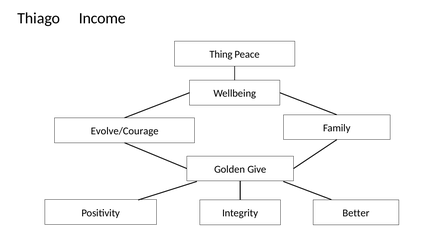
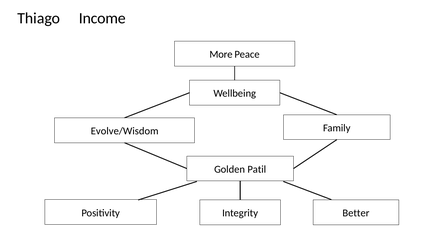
Thing: Thing -> More
Evolve/Courage: Evolve/Courage -> Evolve/Wisdom
Give: Give -> Patil
